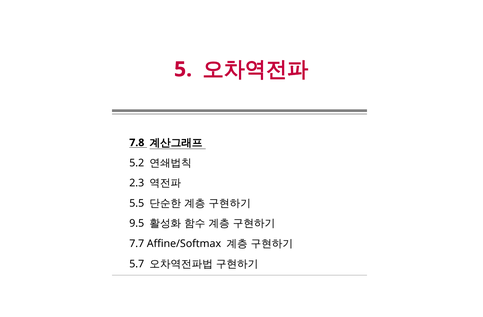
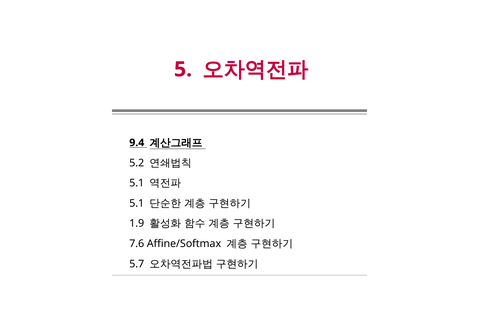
7.8: 7.8 -> 9.4
2.3 at (137, 183): 2.3 -> 5.1
5.5 at (137, 203): 5.5 -> 5.1
9.5: 9.5 -> 1.9
7.7: 7.7 -> 7.6
